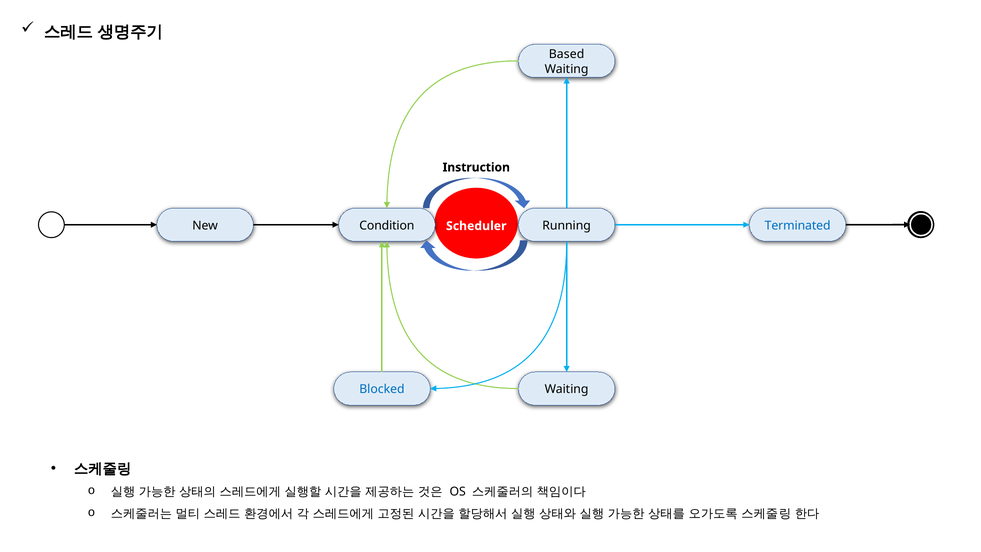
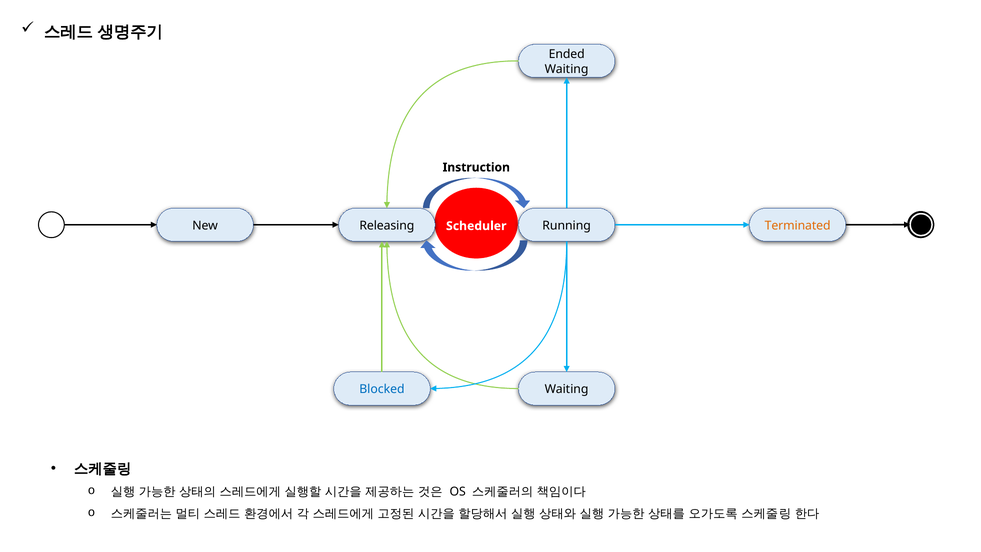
Based: Based -> Ended
Condition: Condition -> Releasing
Terminated colour: blue -> orange
